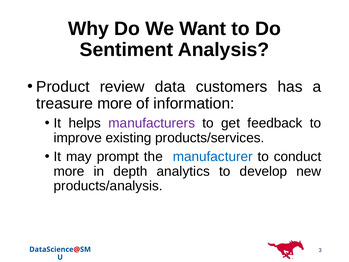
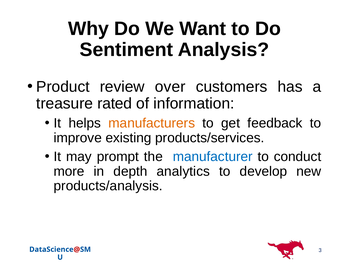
data: data -> over
treasure more: more -> rated
manufacturers colour: purple -> orange
